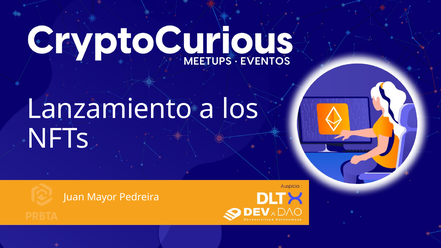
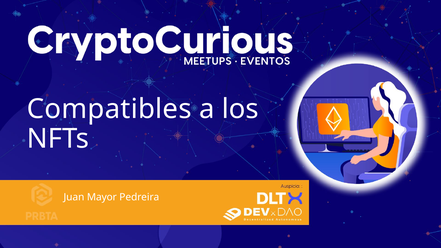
Lanzamiento: Lanzamiento -> Compatibles
